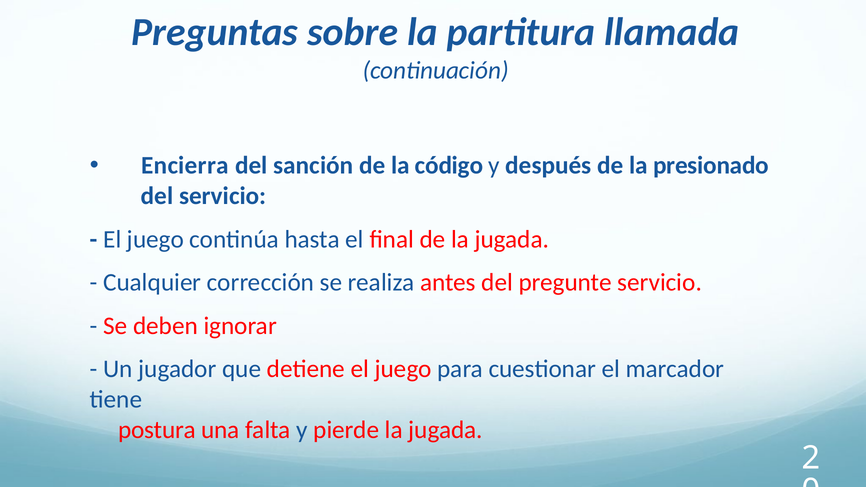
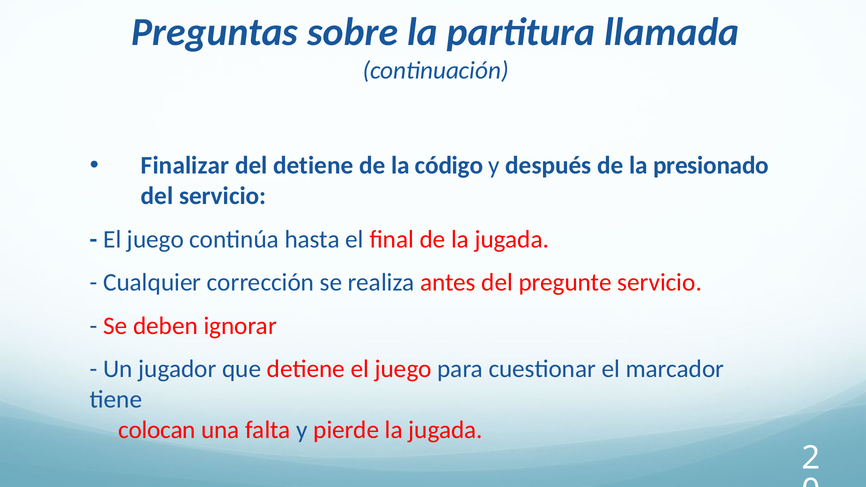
Encierra: Encierra -> Finalizar
del sanción: sanción -> detiene
postura: postura -> colocan
